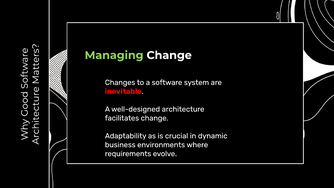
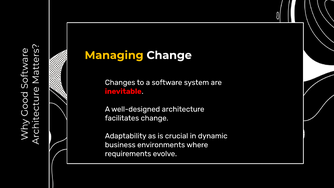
Managing colour: light green -> yellow
